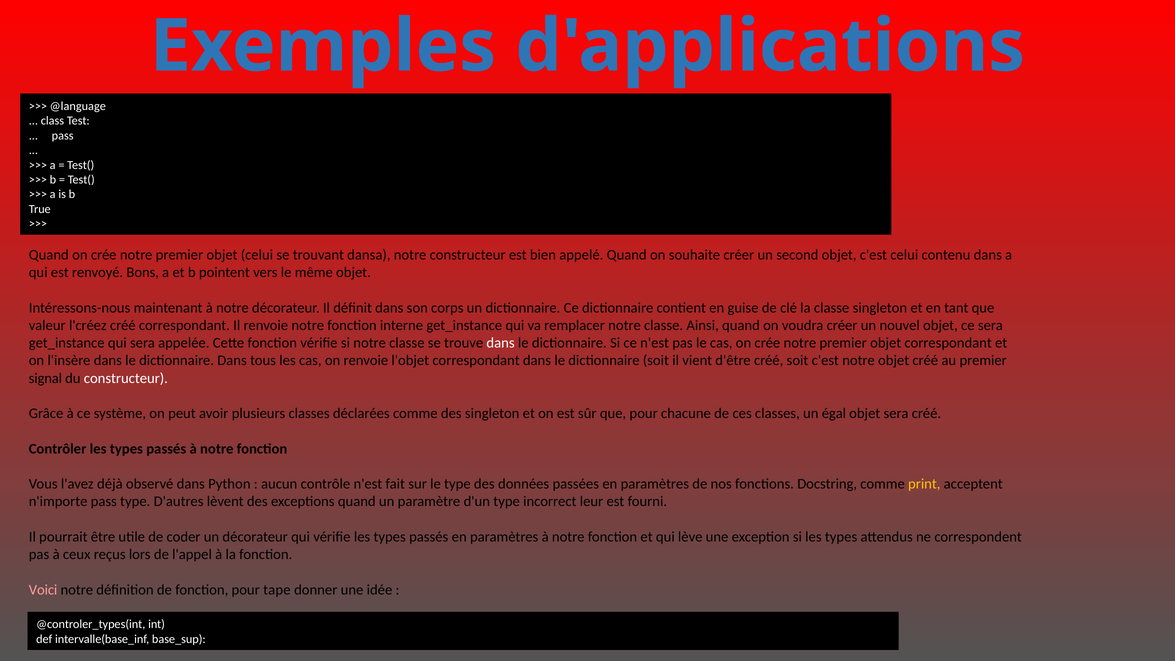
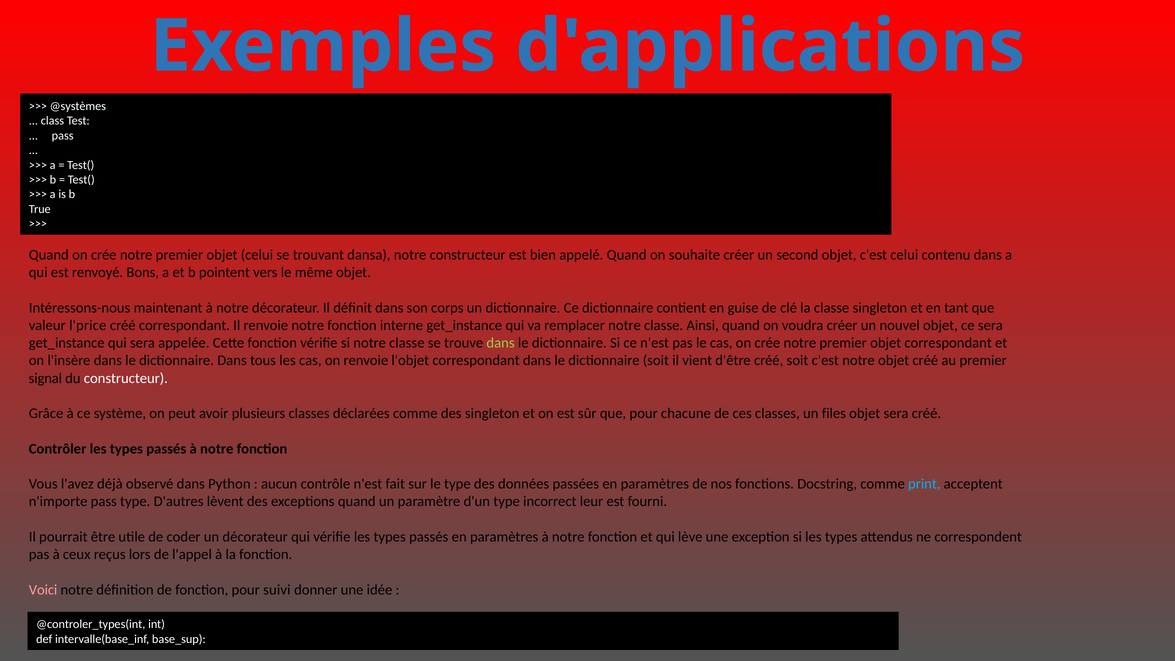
@language: @language -> @systèmes
l'créez: l'créez -> l'price
dans at (501, 343) colour: white -> light green
égal: égal -> files
print colour: yellow -> light blue
tape: tape -> suivi
